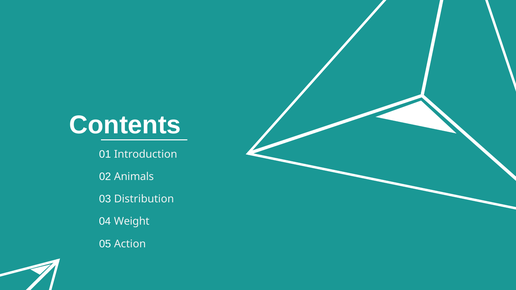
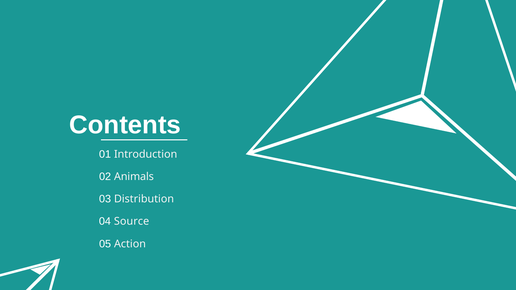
Weight: Weight -> Source
